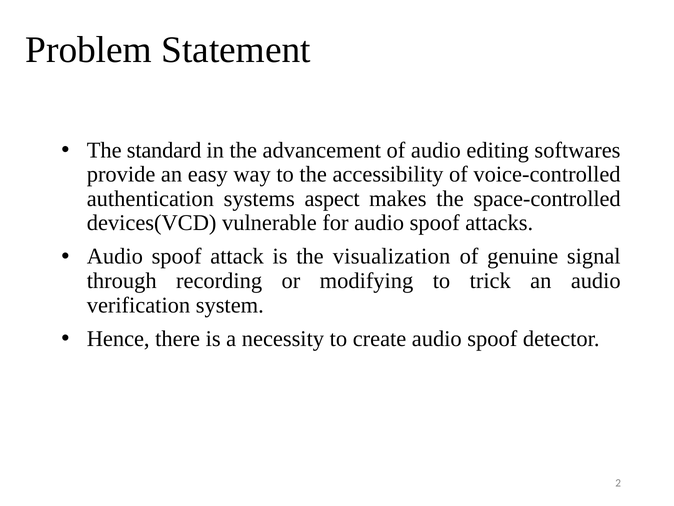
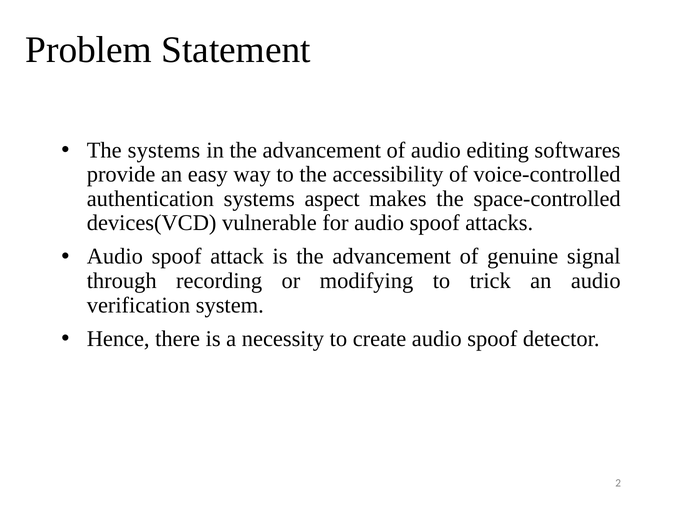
The standard: standard -> systems
is the visualization: visualization -> advancement
